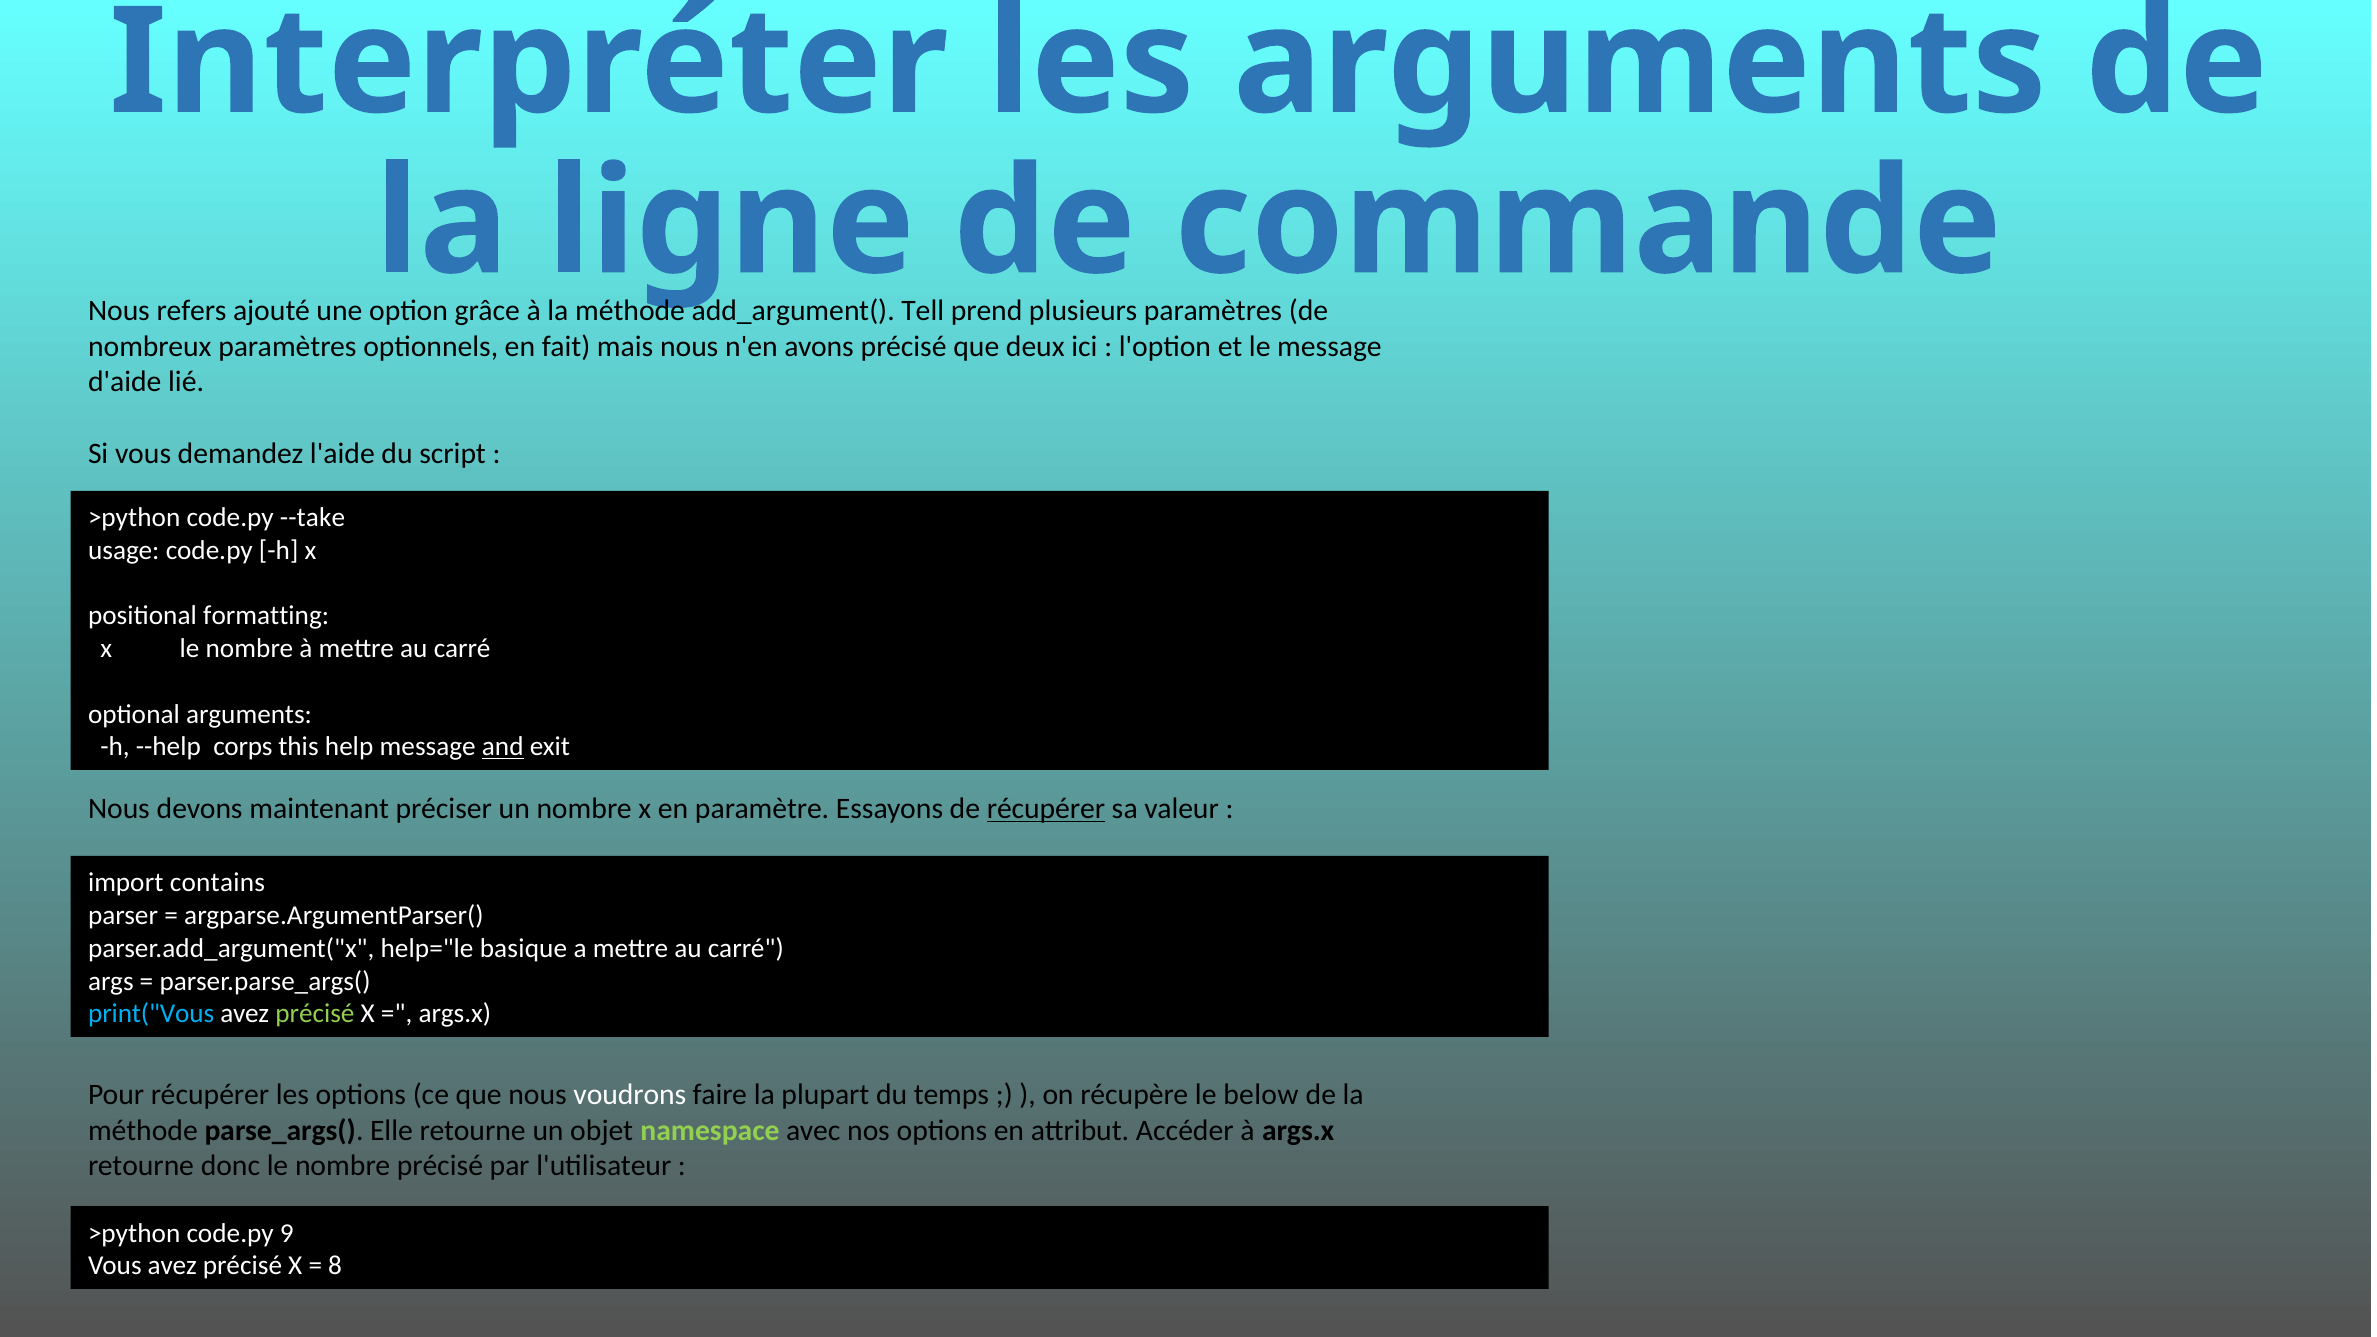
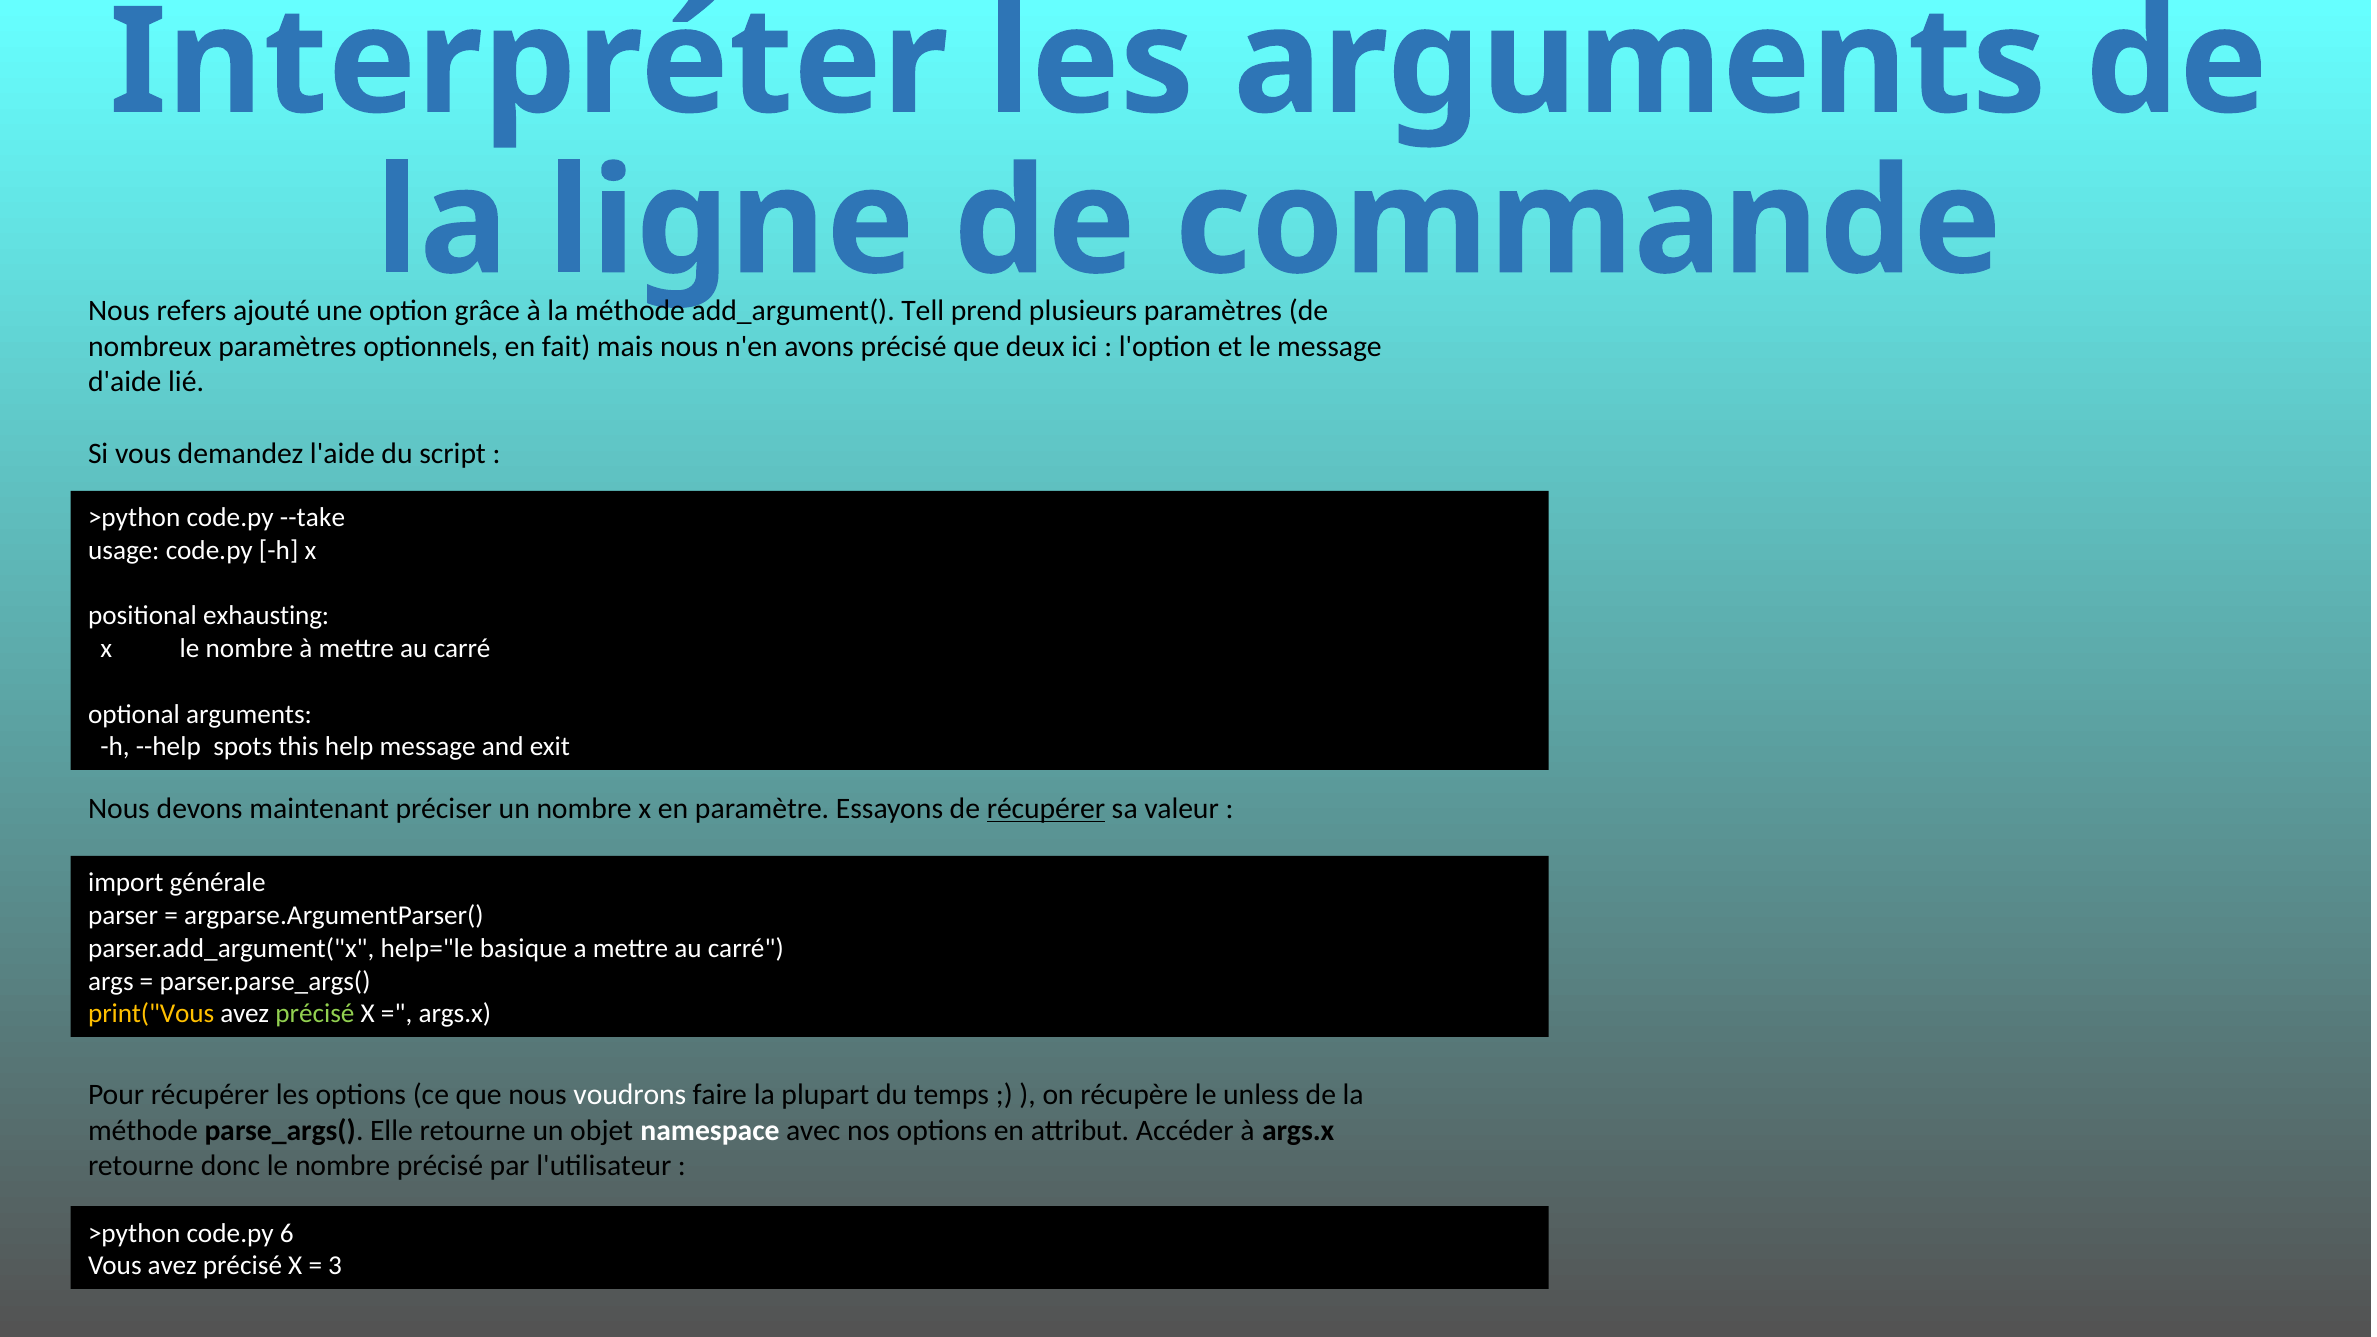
formatting: formatting -> exhausting
corps: corps -> spots
and underline: present -> none
contains: contains -> générale
print("Vous colour: light blue -> yellow
below: below -> unless
namespace colour: light green -> white
9: 9 -> 6
8: 8 -> 3
